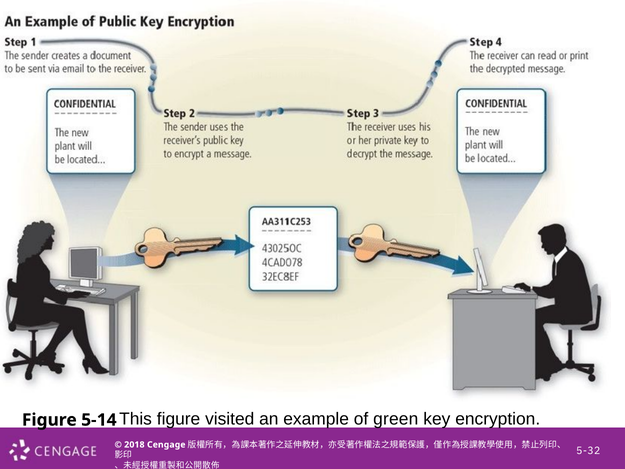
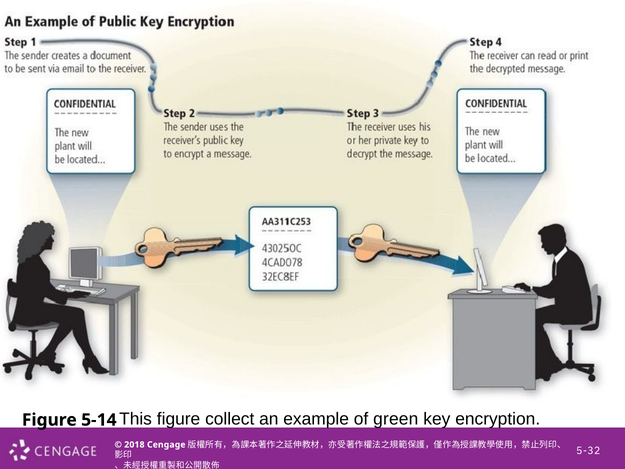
visited: visited -> collect
